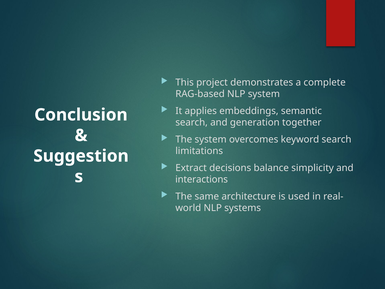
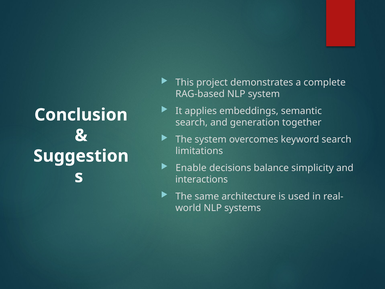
Extract: Extract -> Enable
